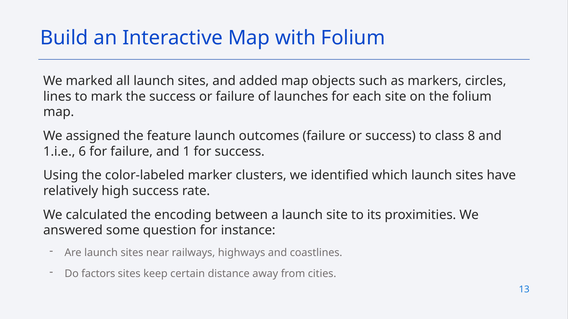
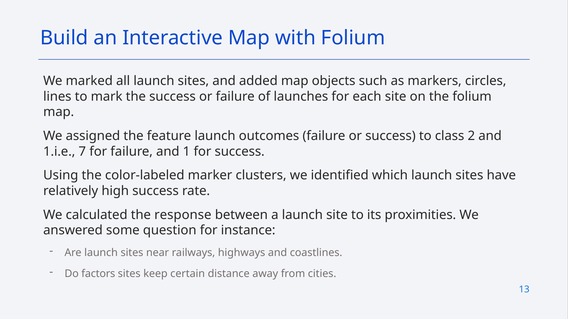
8: 8 -> 2
6: 6 -> 7
encoding: encoding -> response
